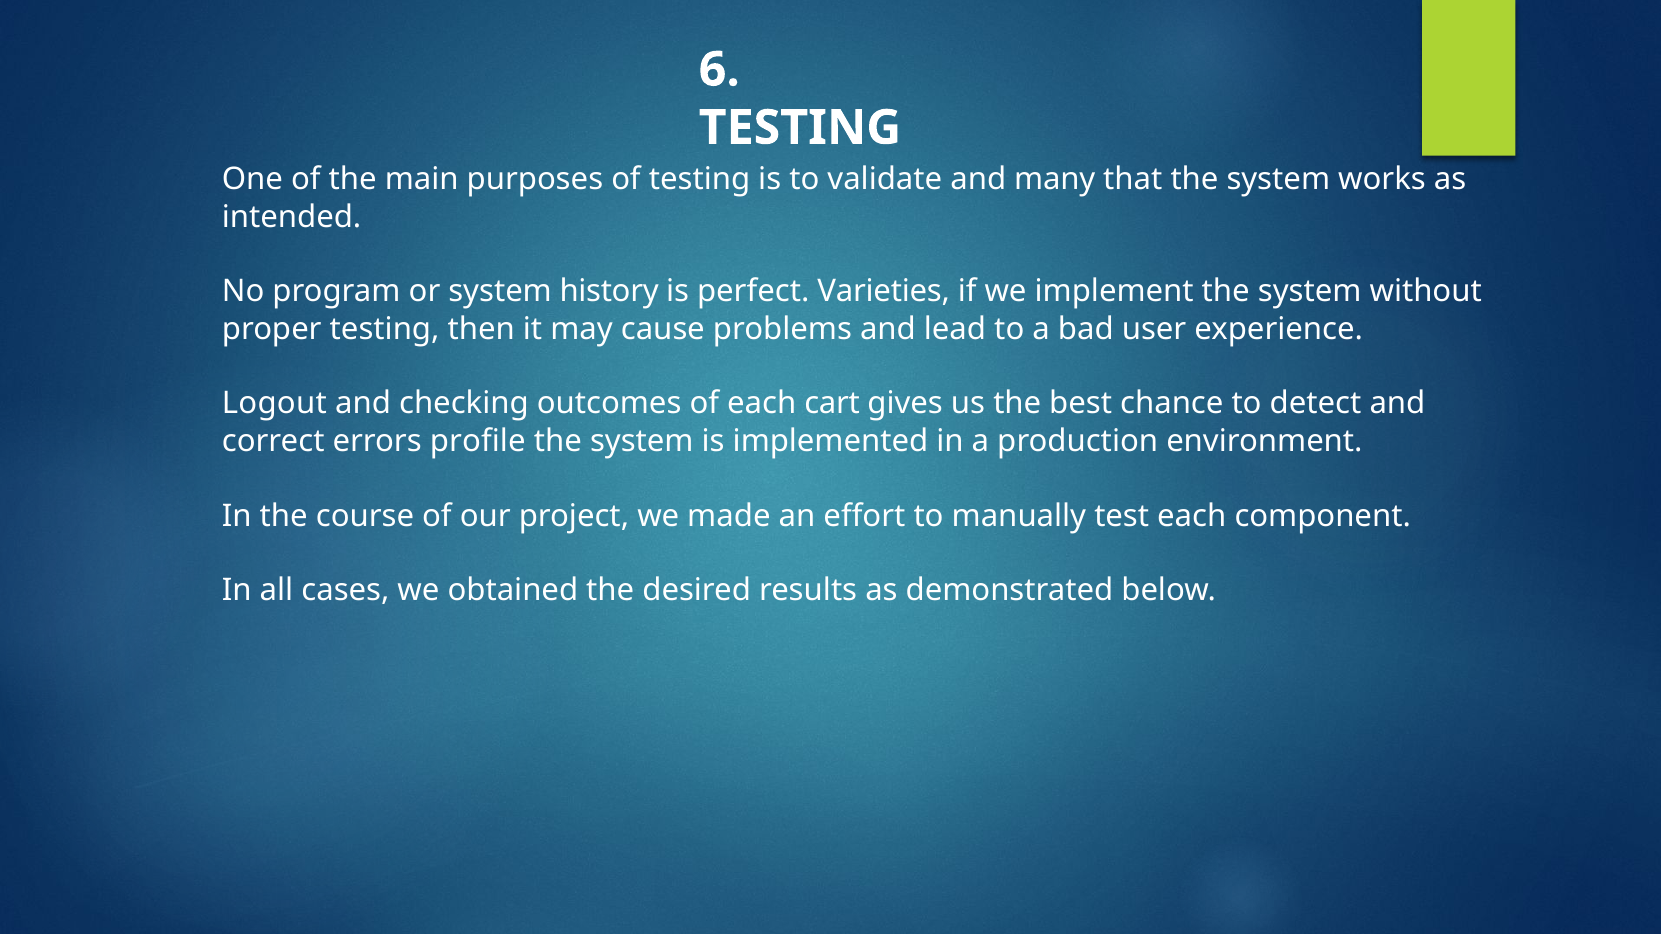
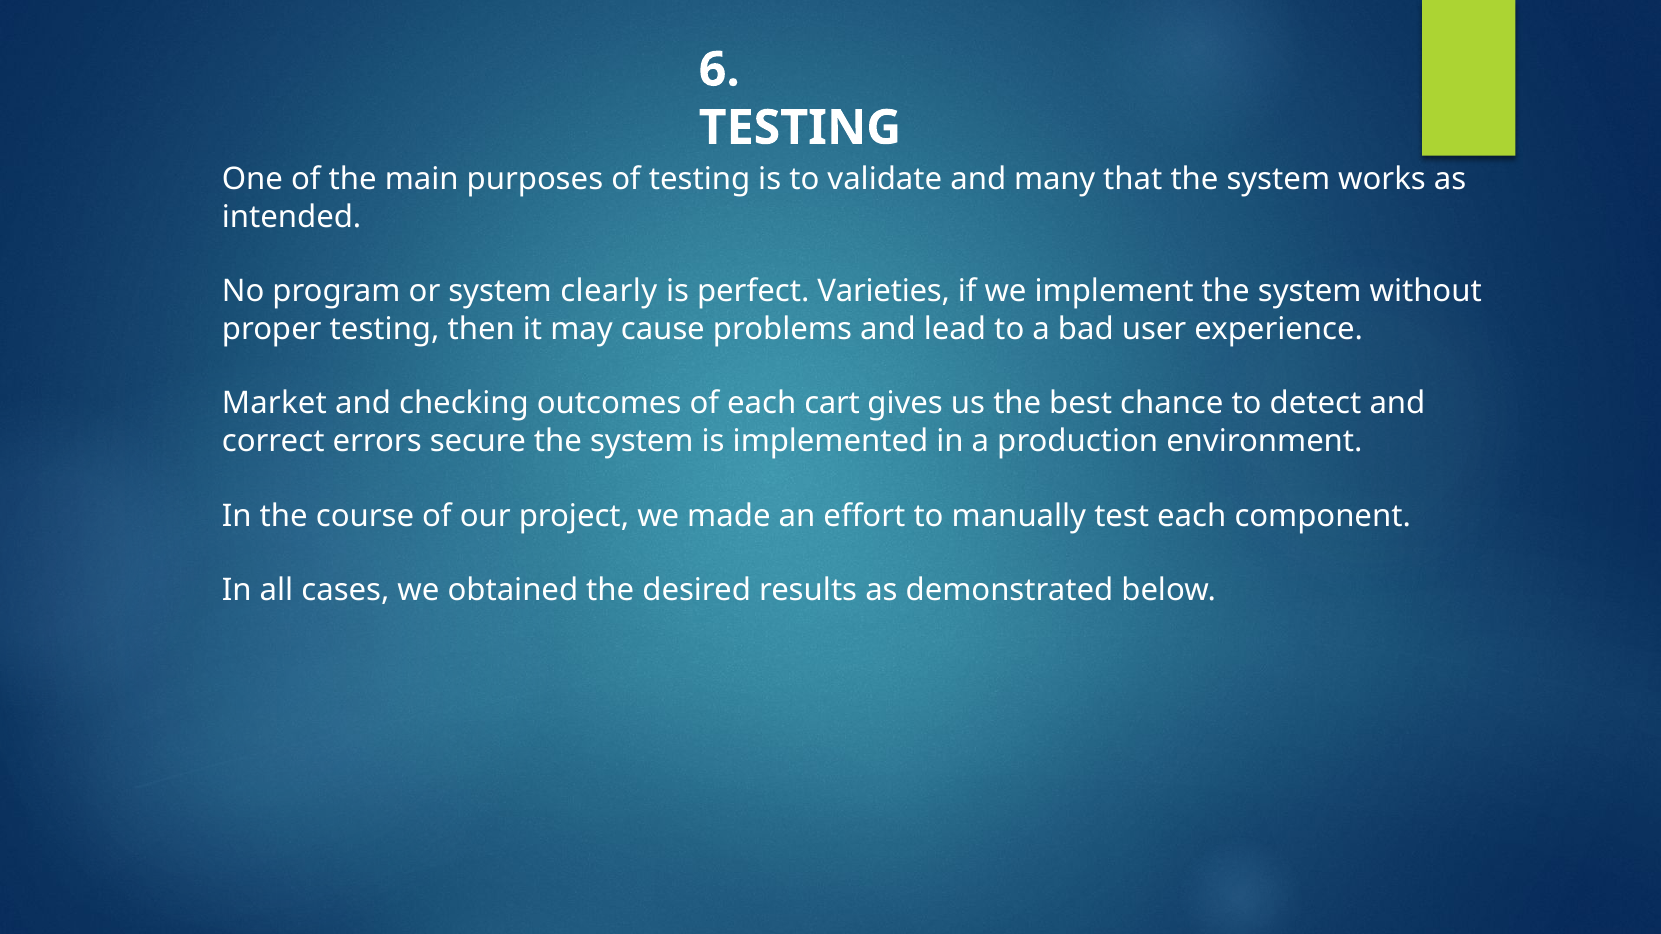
history: history -> clearly
Logout: Logout -> Market
profile: profile -> secure
